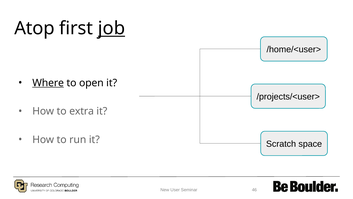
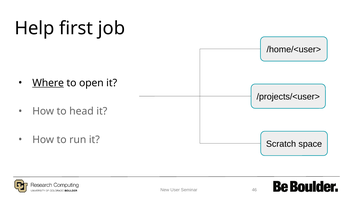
Atop: Atop -> Help
job underline: present -> none
extra: extra -> head
